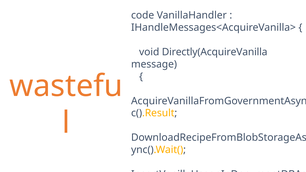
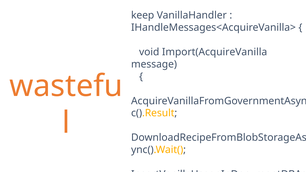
code: code -> keep
Directly(AcquireVanilla: Directly(AcquireVanilla -> Import(AcquireVanilla
